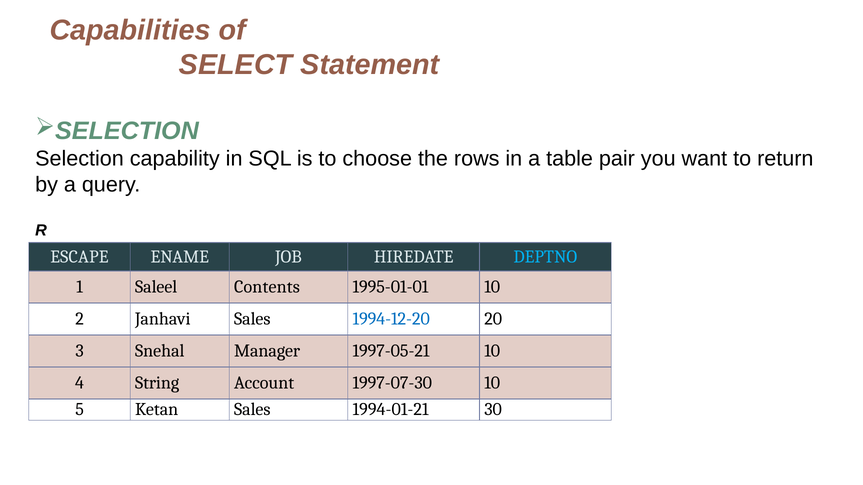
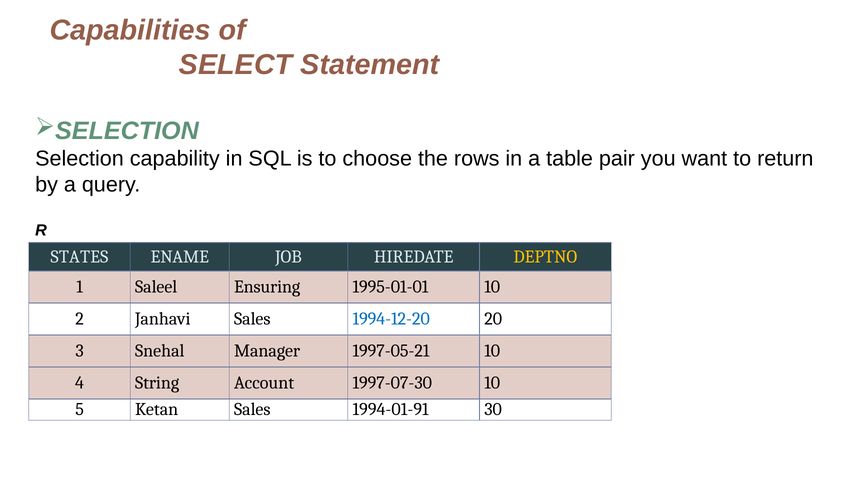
ESCAPE: ESCAPE -> STATES
DEPTNO colour: light blue -> yellow
Contents: Contents -> Ensuring
1994-01-21: 1994-01-21 -> 1994-01-91
